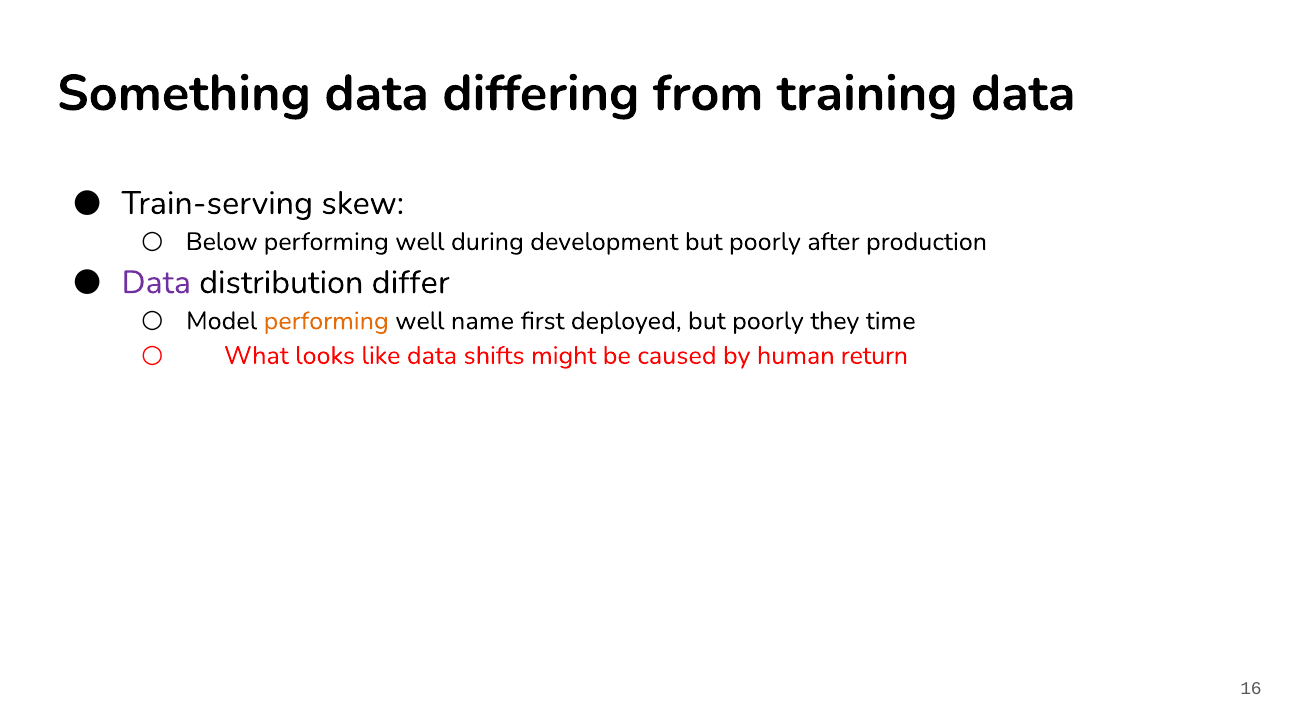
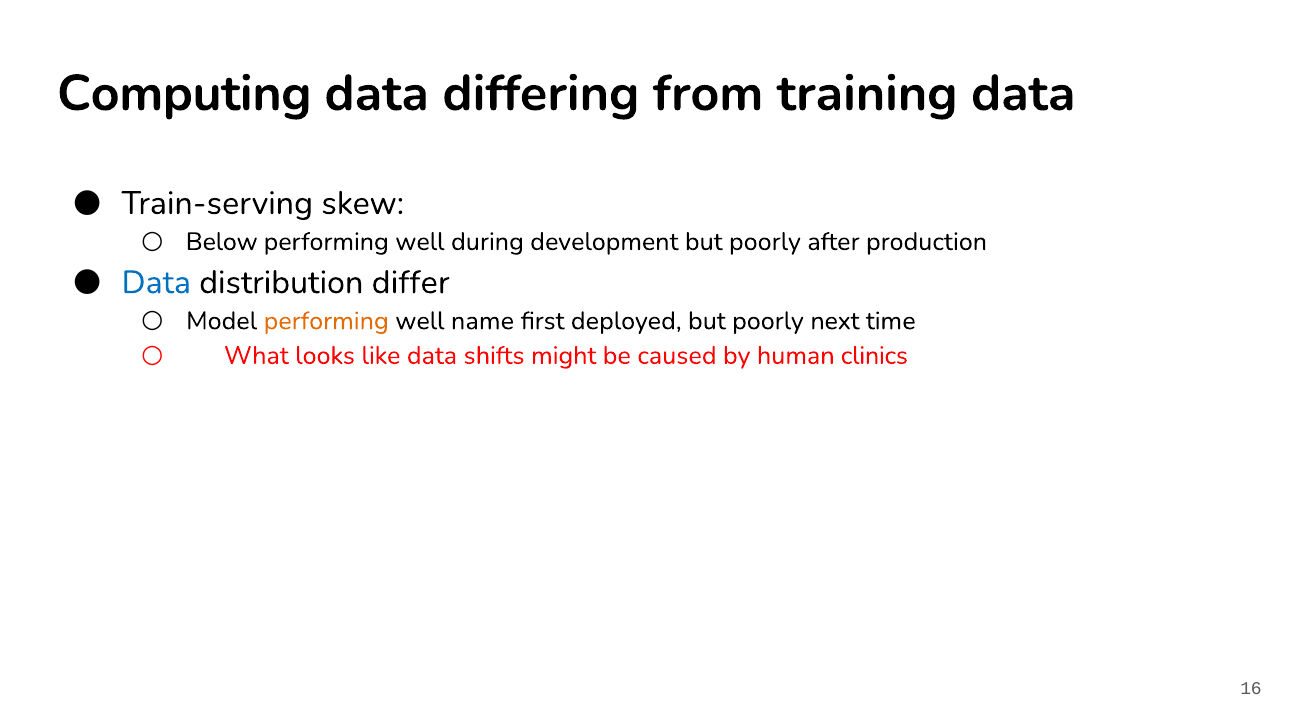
Something: Something -> Computing
Data at (156, 282) colour: purple -> blue
they: they -> next
return: return -> clinics
